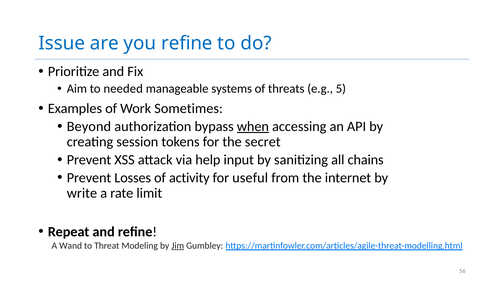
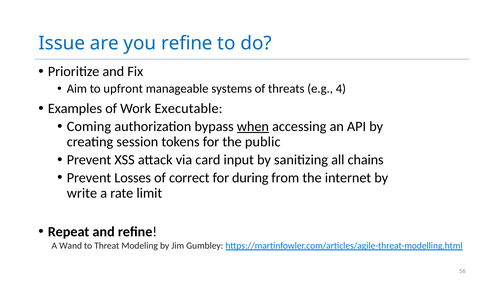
needed: needed -> upfront
5: 5 -> 4
Sometimes: Sometimes -> Executable
Beyond: Beyond -> Coming
secret: secret -> public
help: help -> card
activity: activity -> correct
useful: useful -> during
Jim underline: present -> none
